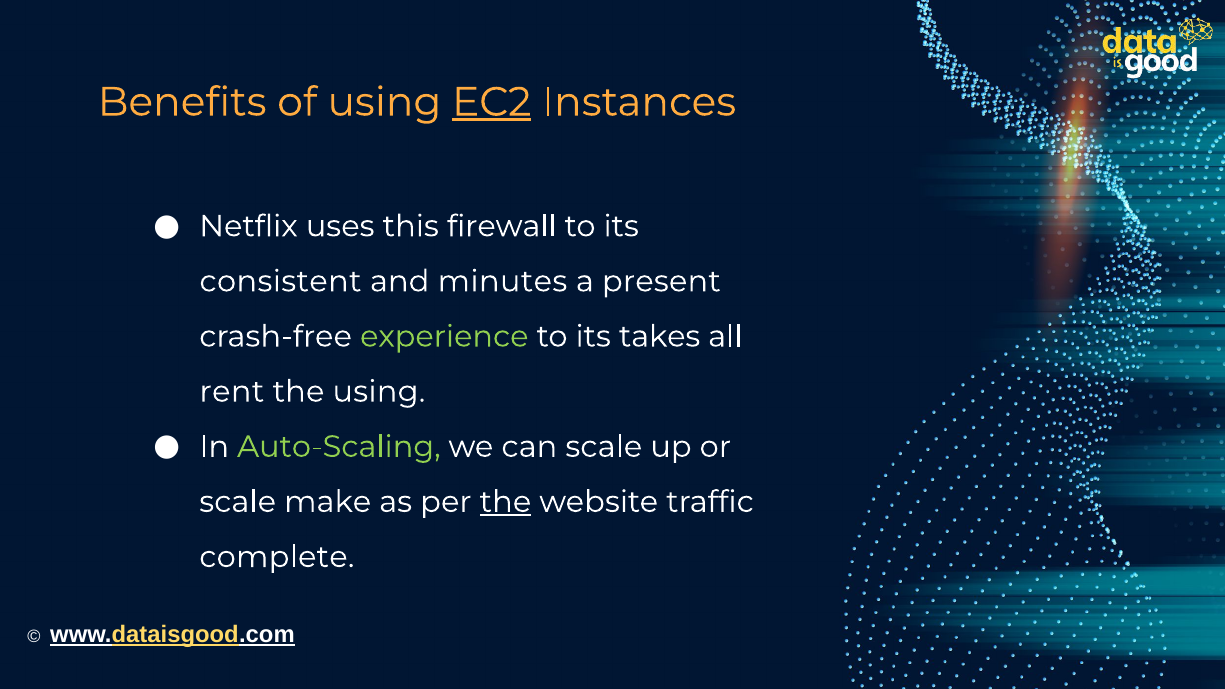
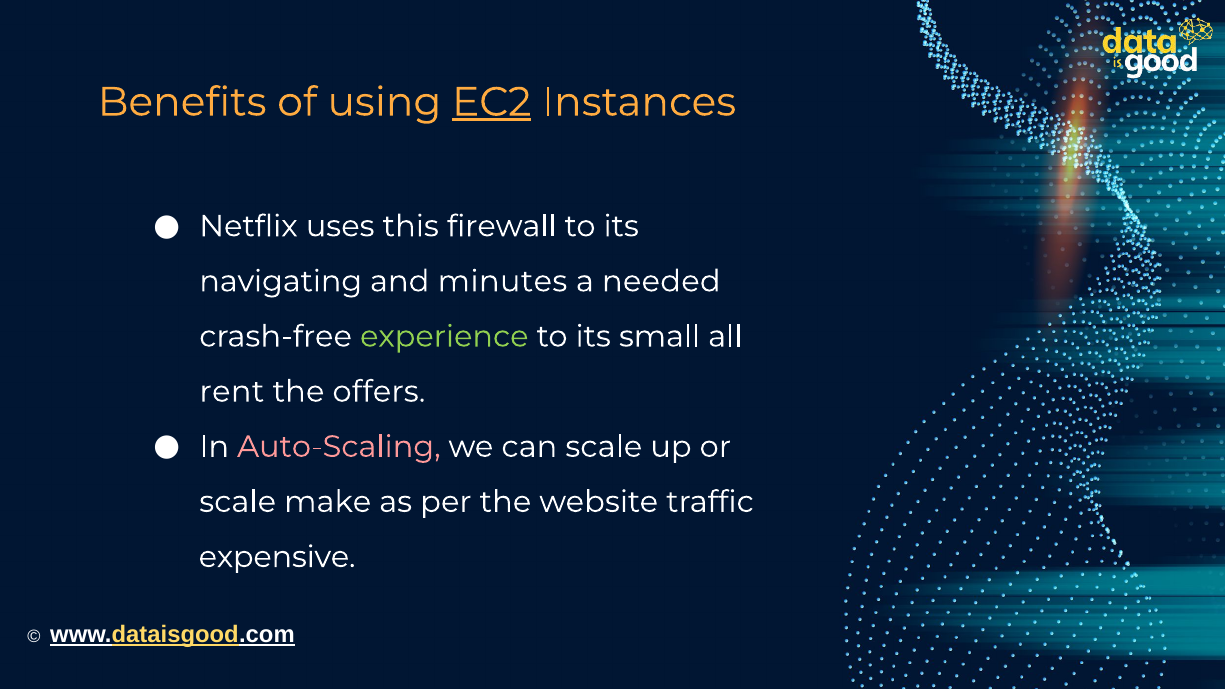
consistent: consistent -> navigating
present: present -> needed
takes: takes -> small
the using: using -> offers
Auto-Scaling colour: light green -> pink
the at (505, 502) underline: present -> none
complete: complete -> expensive
